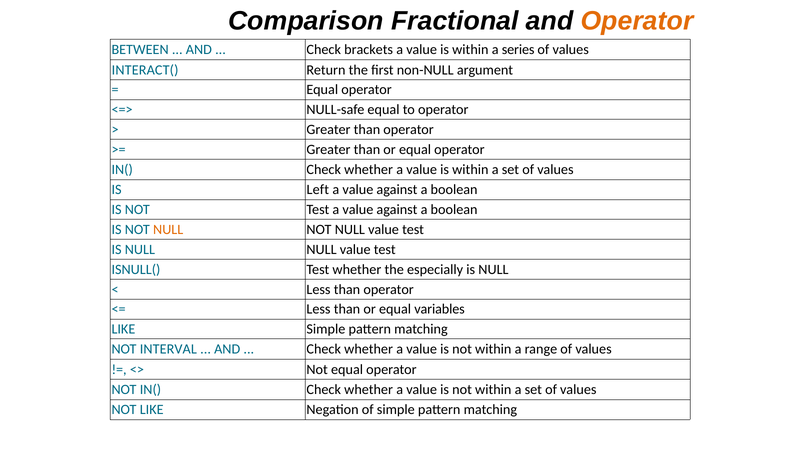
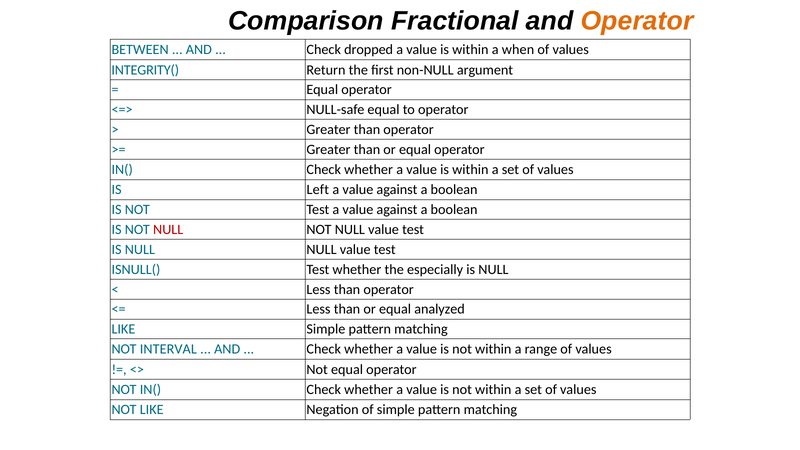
brackets: brackets -> dropped
series: series -> when
INTERACT(: INTERACT( -> INTEGRITY(
NULL at (168, 230) colour: orange -> red
variables: variables -> analyzed
